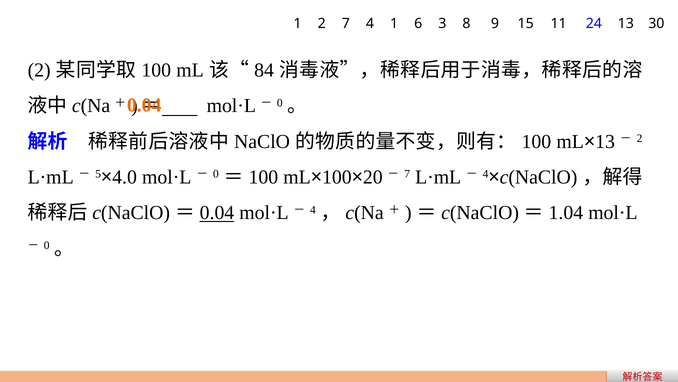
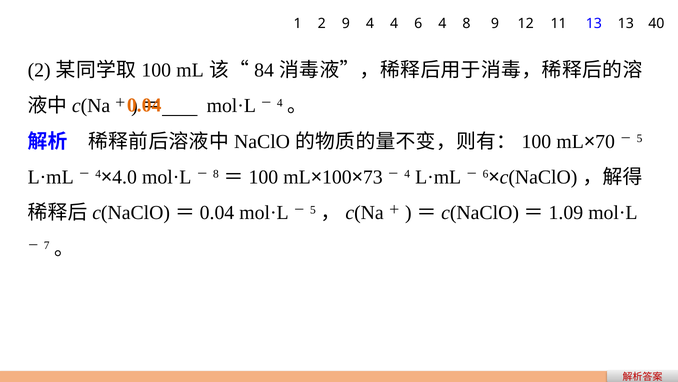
2 7: 7 -> 9
4 1: 1 -> 4
6 3: 3 -> 4
15: 15 -> 12
11 24: 24 -> 13
30: 30 -> 40
0 at (280, 103): 0 -> 4
13 at (605, 141): 13 -> 70
2 at (640, 138): 2 -> 5
5 at (98, 174): 5 -> 4
0 at (216, 174): 0 -> 8
20: 20 -> 73
7 at (407, 174): 7 -> 4
4 at (486, 174): 4 -> 6
0.04 at (217, 213) underline: present -> none
4 at (313, 209): 4 -> 5
1.04: 1.04 -> 1.09
0 at (47, 245): 0 -> 7
